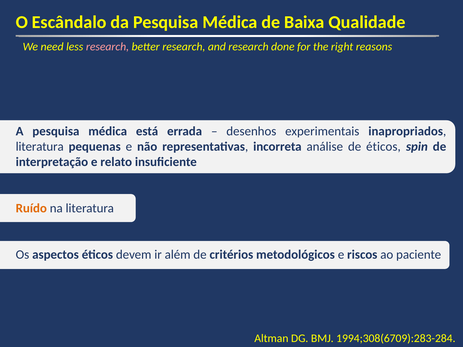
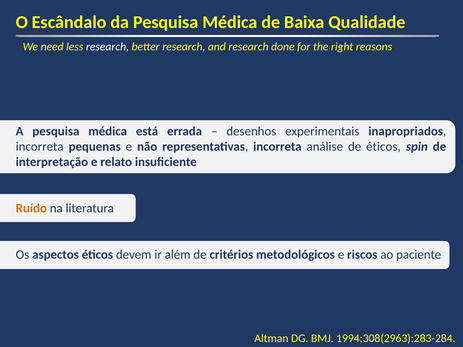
research at (107, 47) colour: pink -> white
literatura at (40, 147): literatura -> incorreta
1994;308(6709):283-284: 1994;308(6709):283-284 -> 1994;308(2963):283-284
